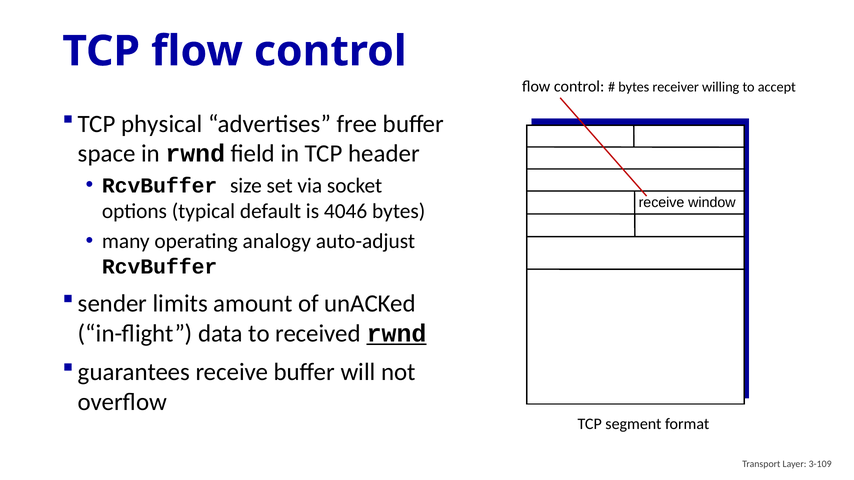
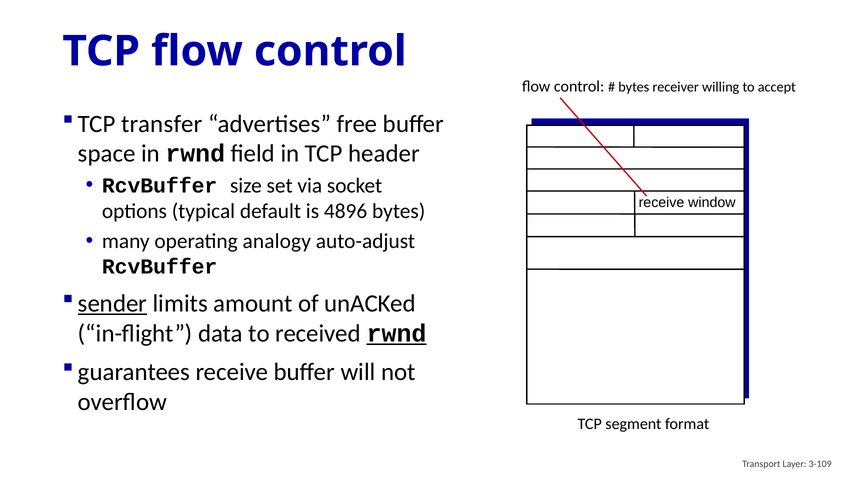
physical: physical -> transfer
4046: 4046 -> 4896
sender underline: none -> present
